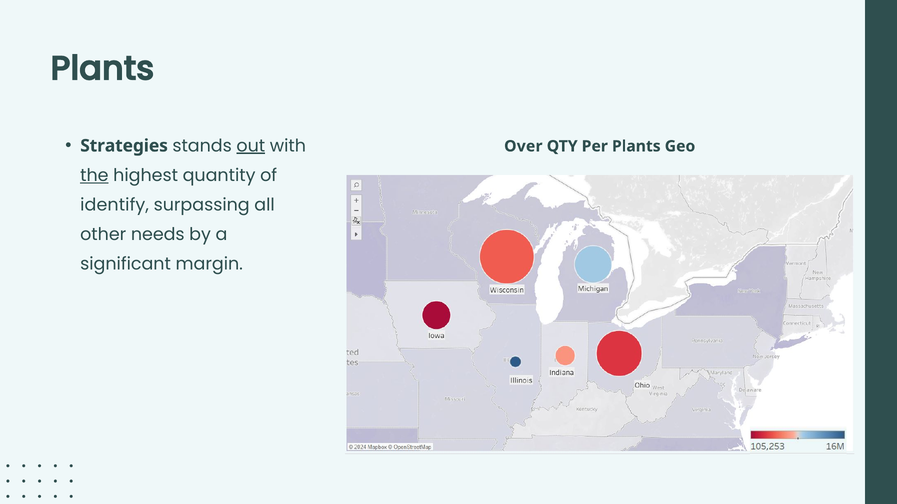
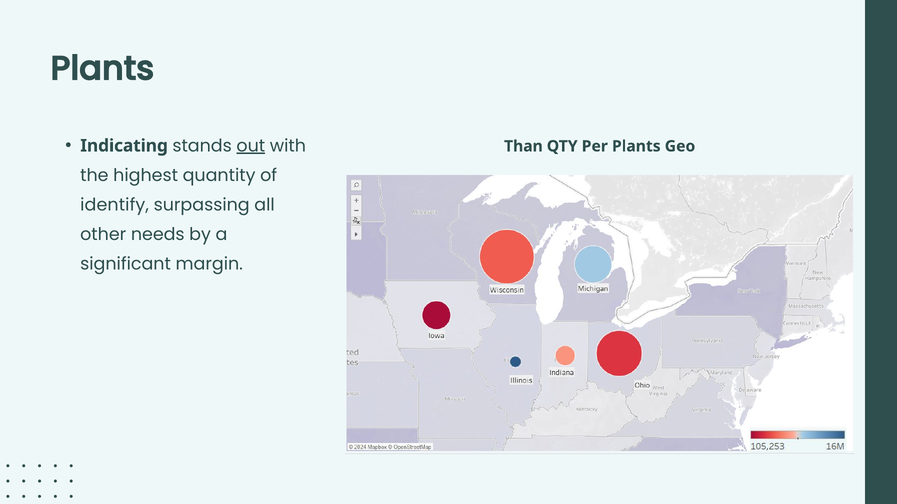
Strategies: Strategies -> Indicating
Over: Over -> Than
the underline: present -> none
